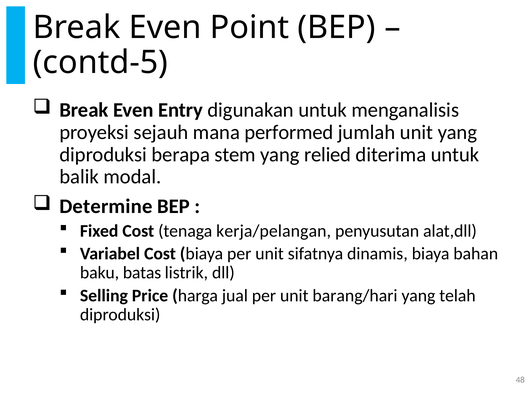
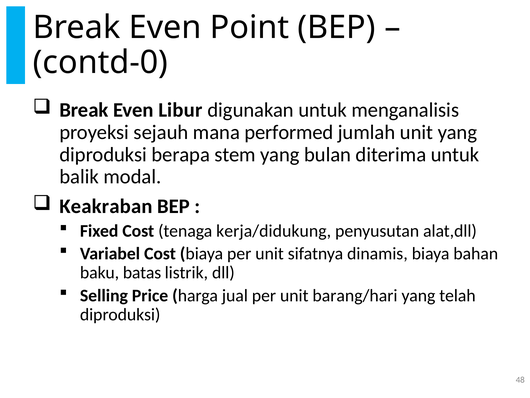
contd-5: contd-5 -> contd-0
Entry: Entry -> Libur
relied: relied -> bulan
Determine: Determine -> Keakraban
kerja/pelangan: kerja/pelangan -> kerja/didukung
